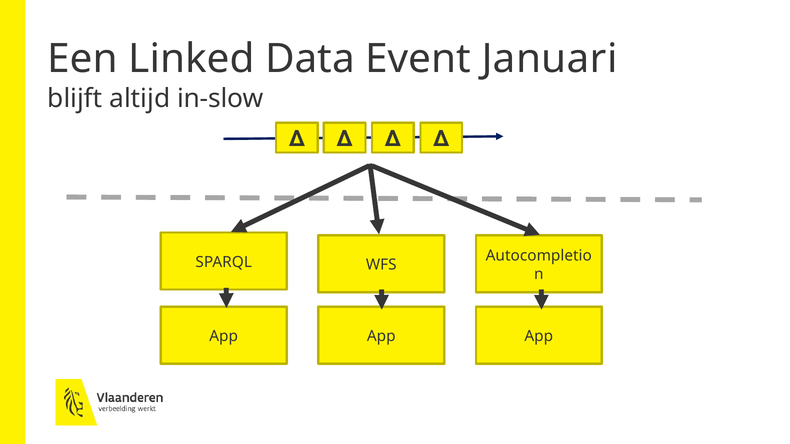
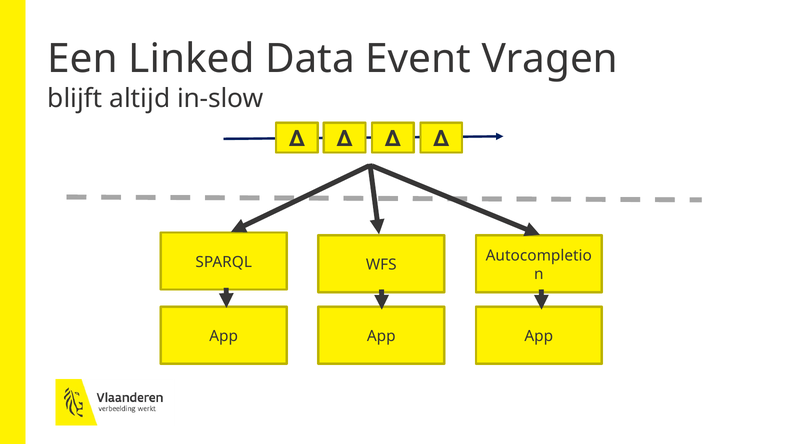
Januari: Januari -> Vragen
